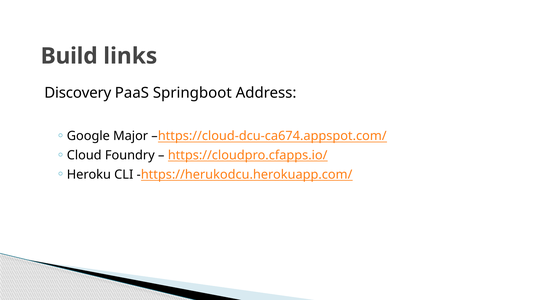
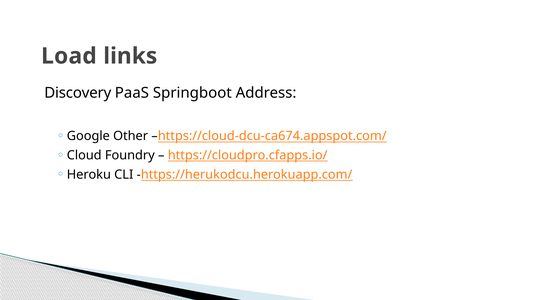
Build: Build -> Load
Major: Major -> Other
